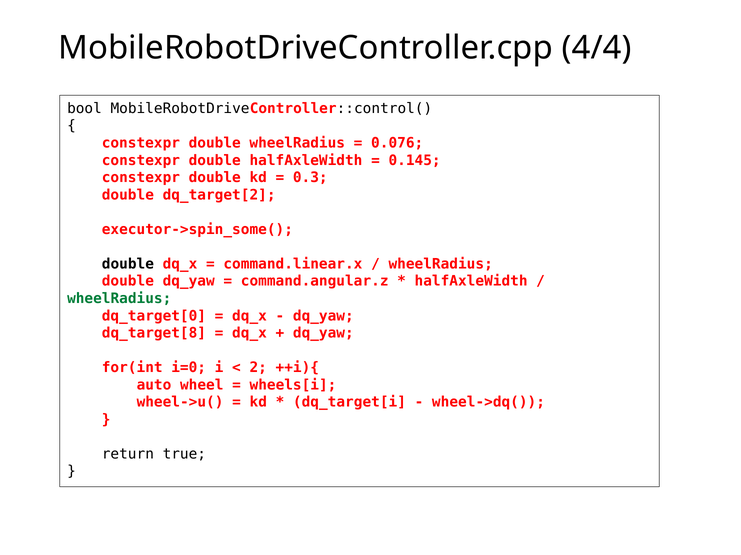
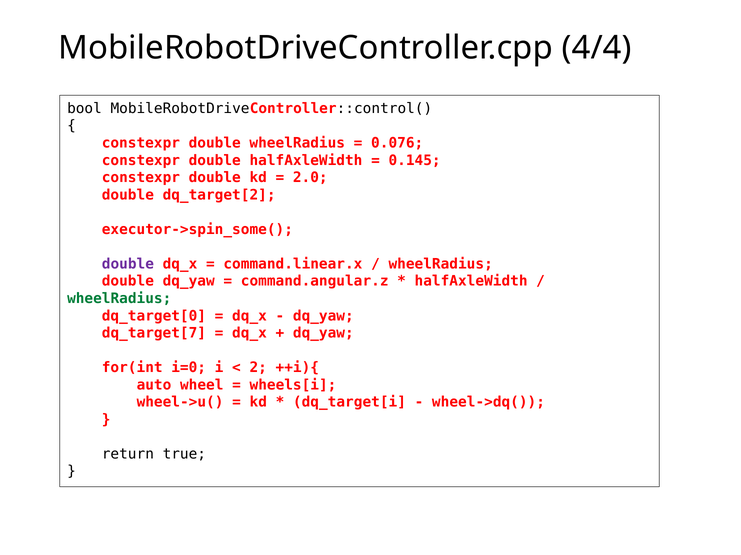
0.3: 0.3 -> 2.0
double at (128, 264) colour: black -> purple
dq_target[8: dq_target[8 -> dq_target[7
